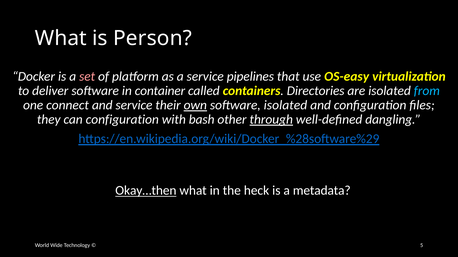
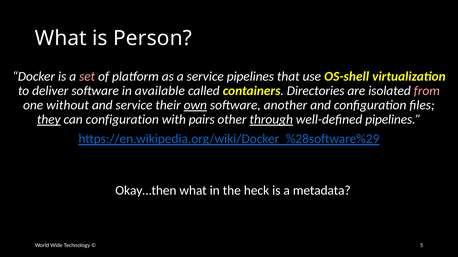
OS-easy: OS-easy -> OS-shell
container: container -> available
from colour: light blue -> pink
connect: connect -> without
software isolated: isolated -> another
they underline: none -> present
bash: bash -> pairs
well-defined dangling: dangling -> pipelines
Okay…then underline: present -> none
